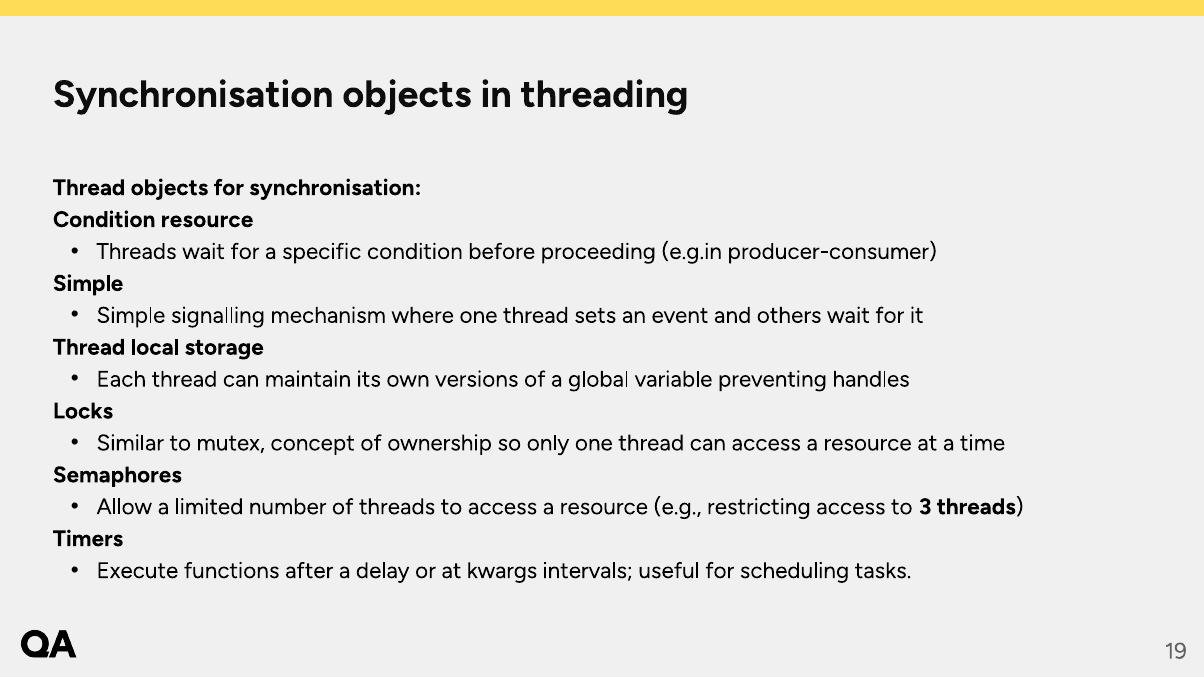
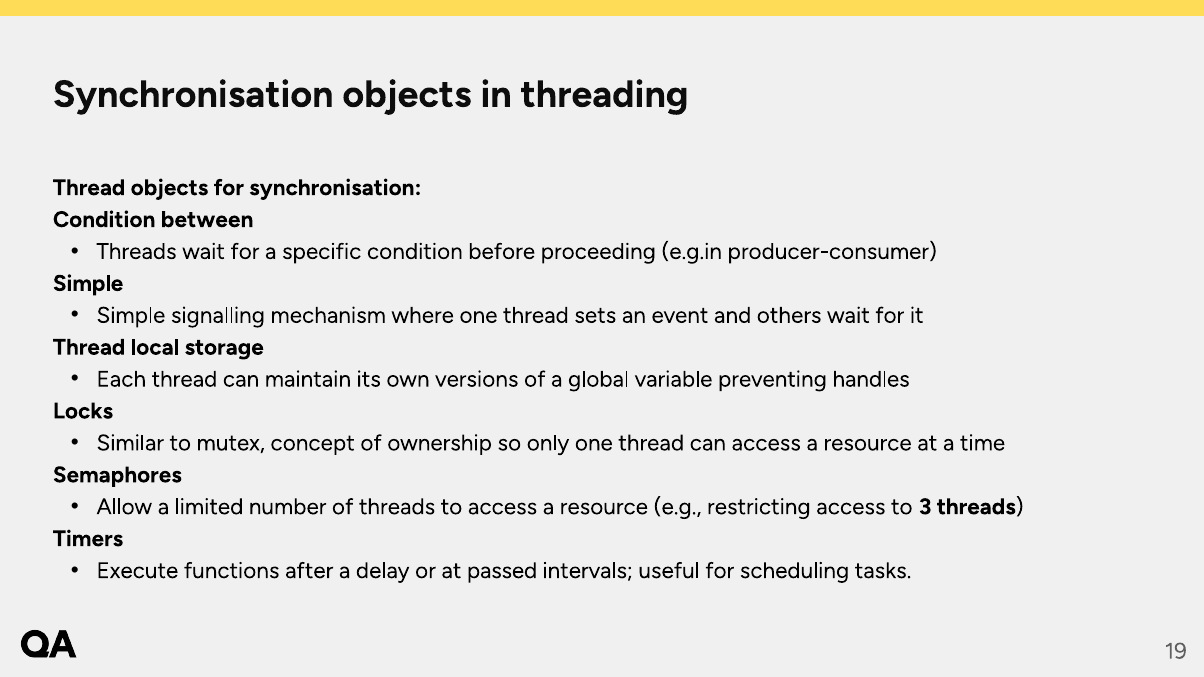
Condition resource: resource -> between
kwargs: kwargs -> passed
